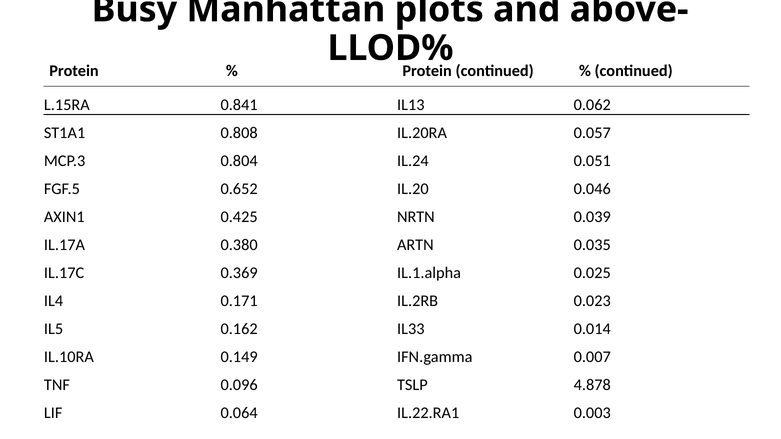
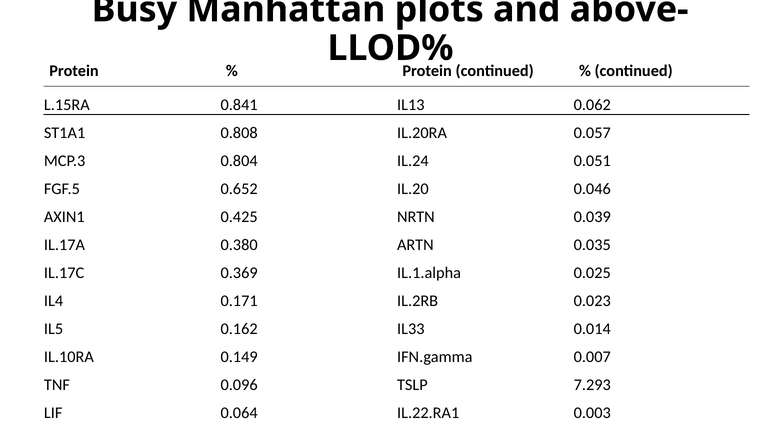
4.878: 4.878 -> 7.293
